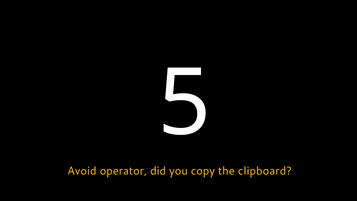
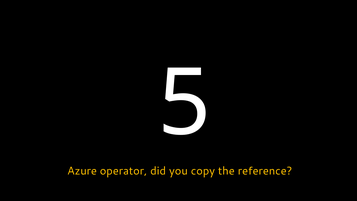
Avoid: Avoid -> Azure
clipboard: clipboard -> reference
